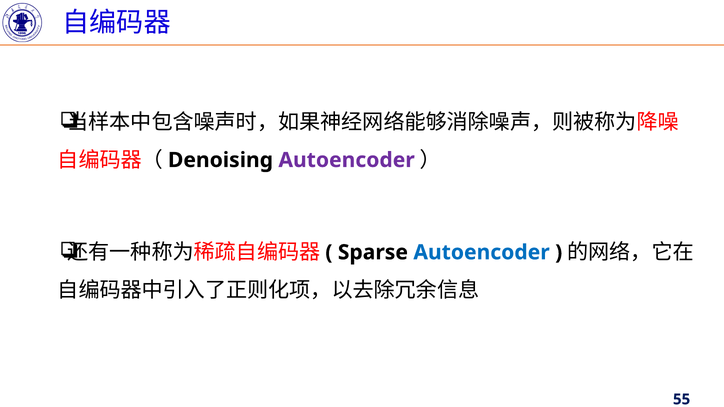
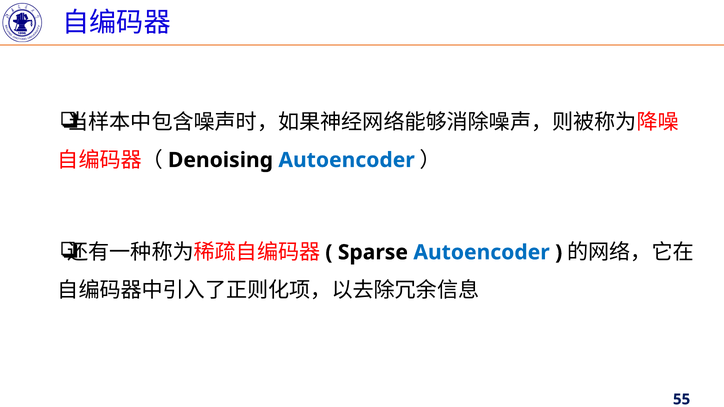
Autoencoder at (347, 160) colour: purple -> blue
